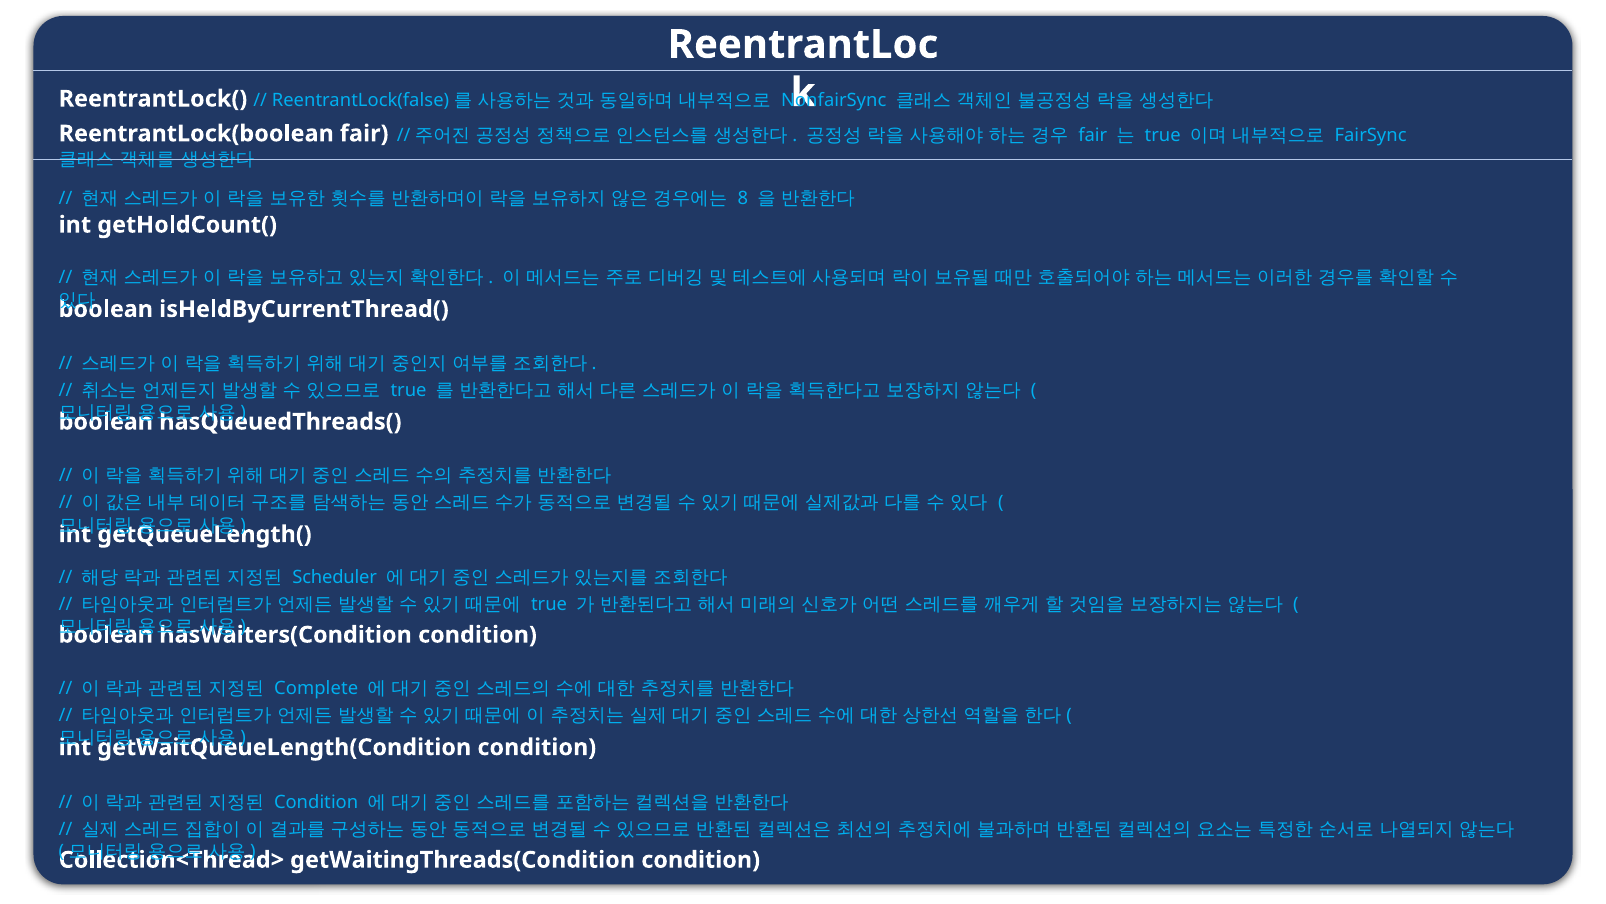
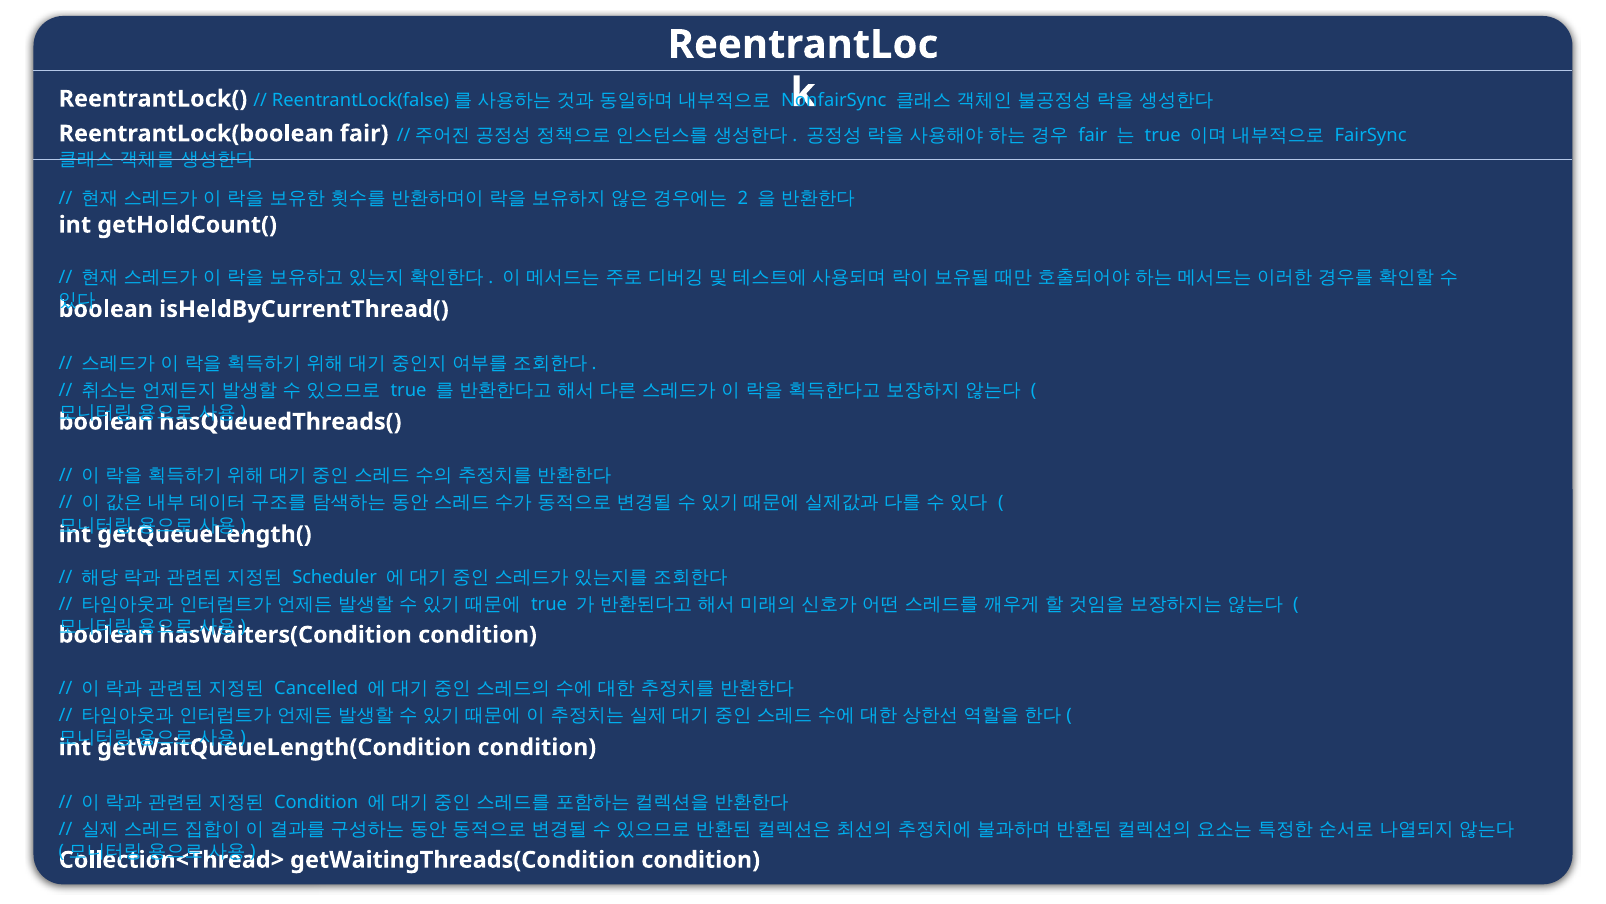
8: 8 -> 2
Complete: Complete -> Cancelled
